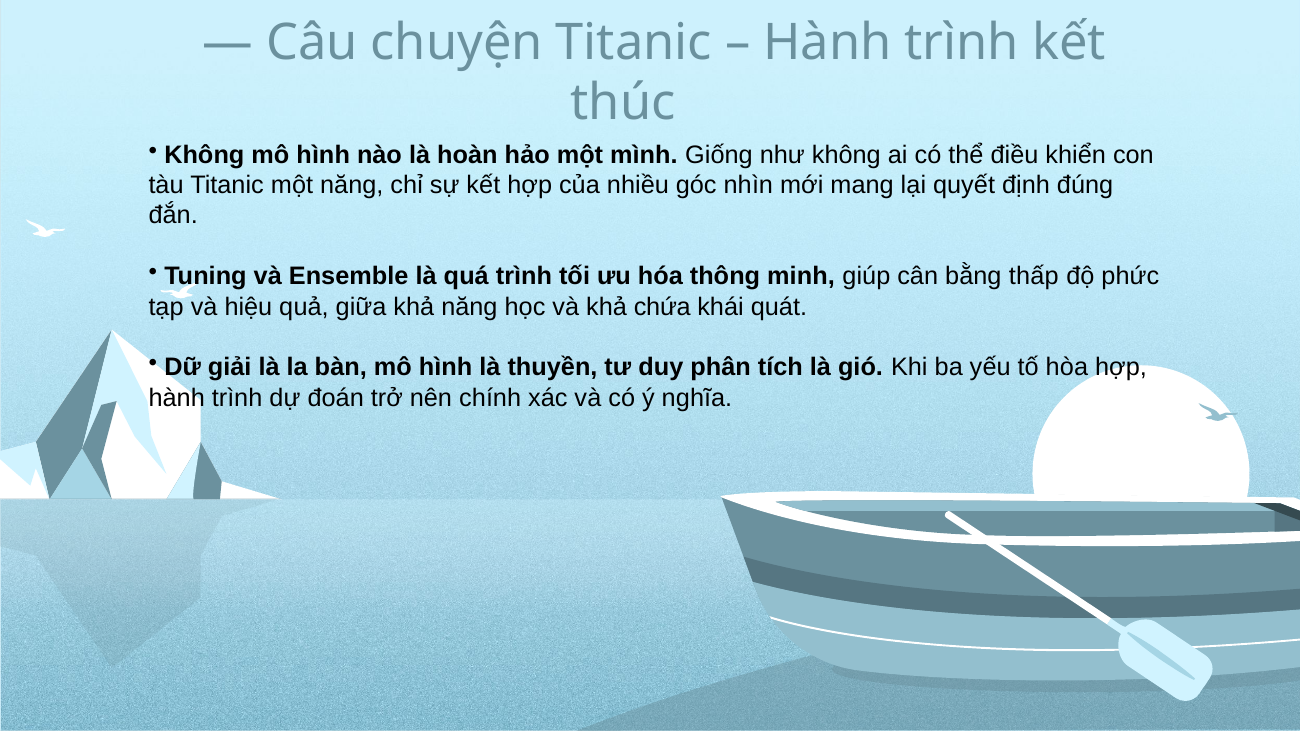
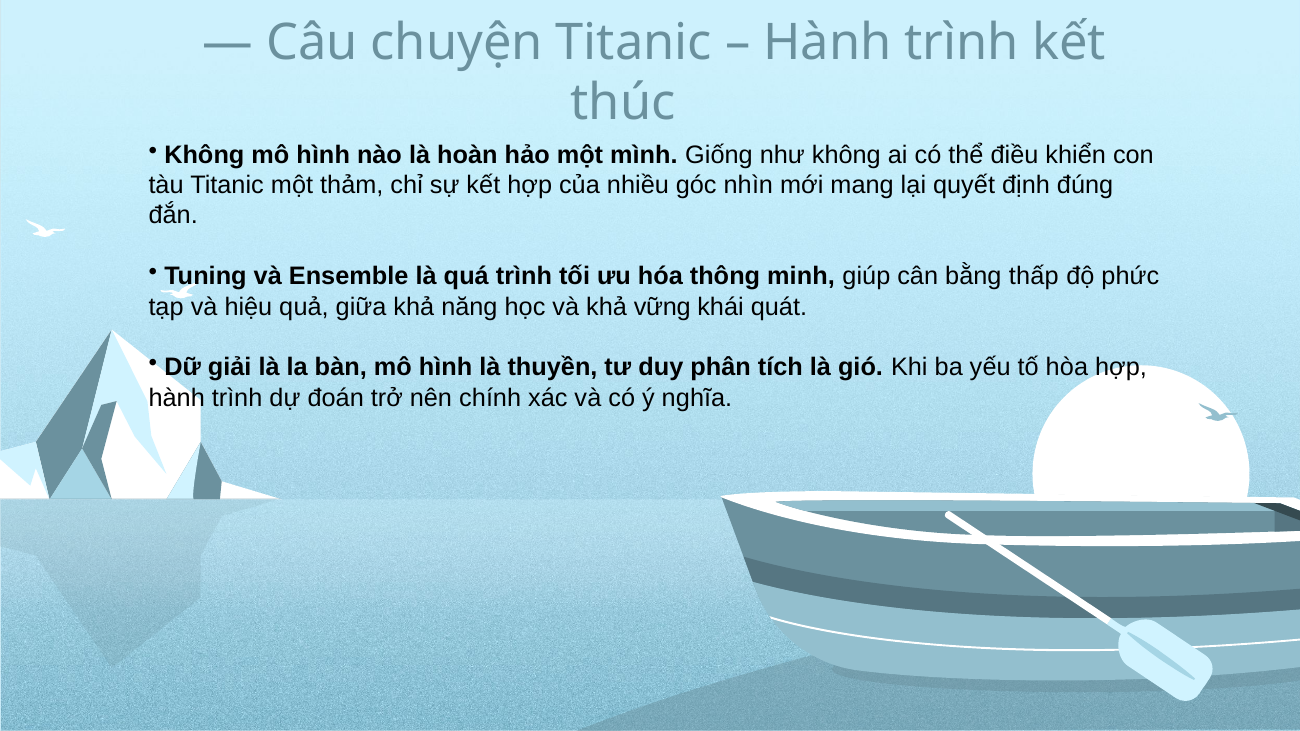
một năng: năng -> thảm
chứa: chứa -> vững
